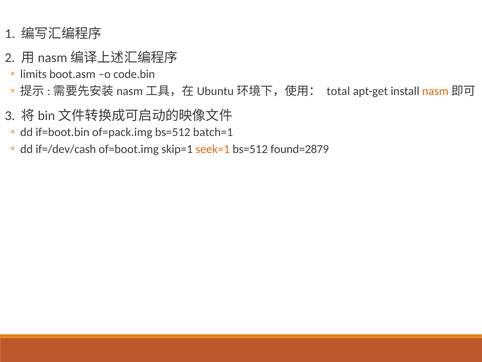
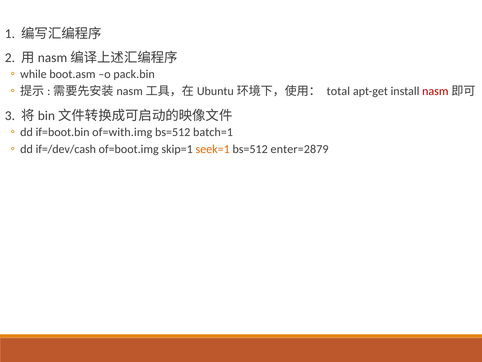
limits: limits -> while
code.bin: code.bin -> pack.bin
nasm colour: orange -> red
of=pack.img: of=pack.img -> of=with.img
found=2879: found=2879 -> enter=2879
